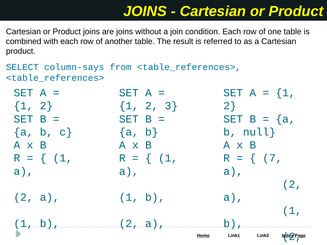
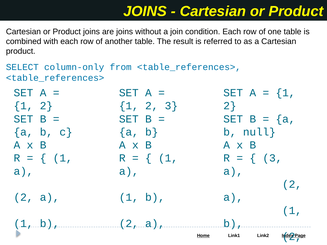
column-says: column-says -> column-only
7 at (272, 158): 7 -> 3
